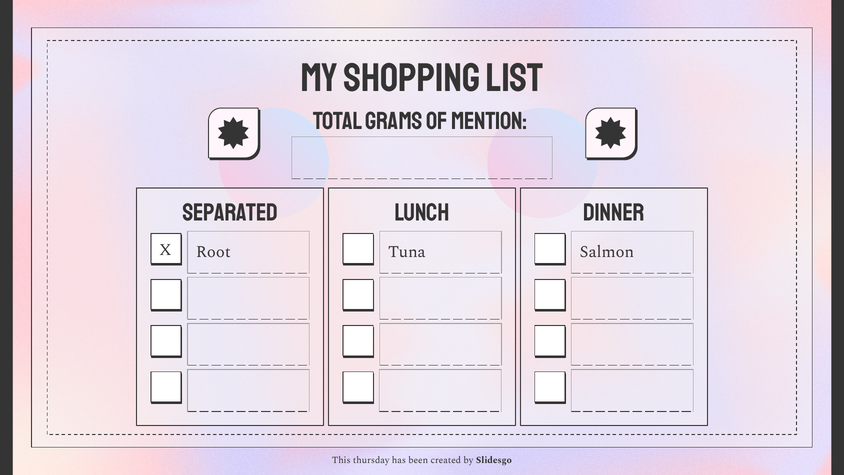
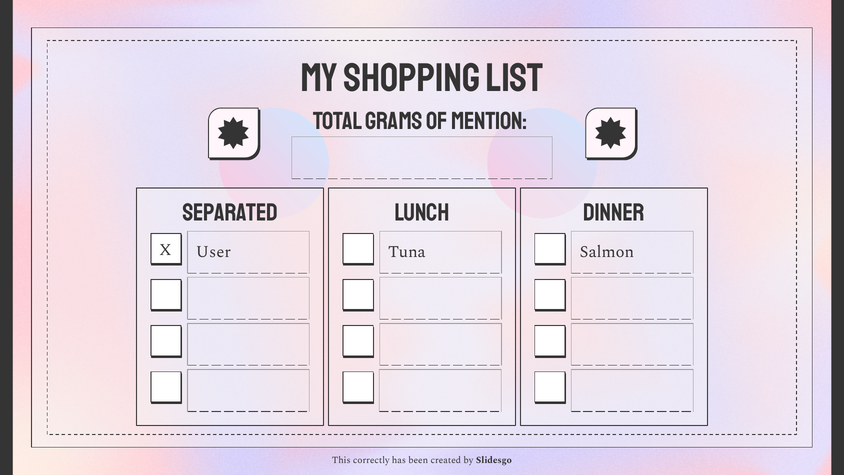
Root: Root -> User
thursday: thursday -> correctly
